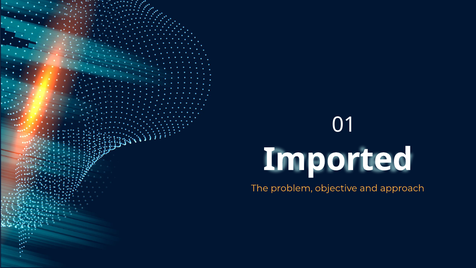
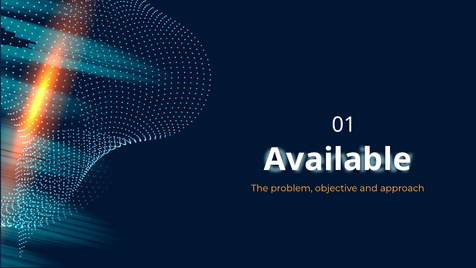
Imported: Imported -> Available
